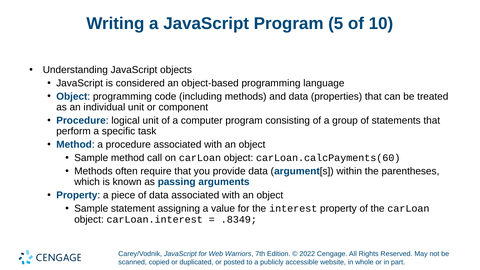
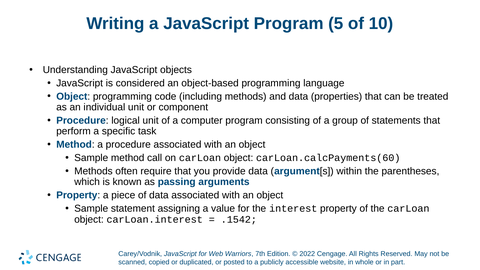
.8349: .8349 -> .1542
